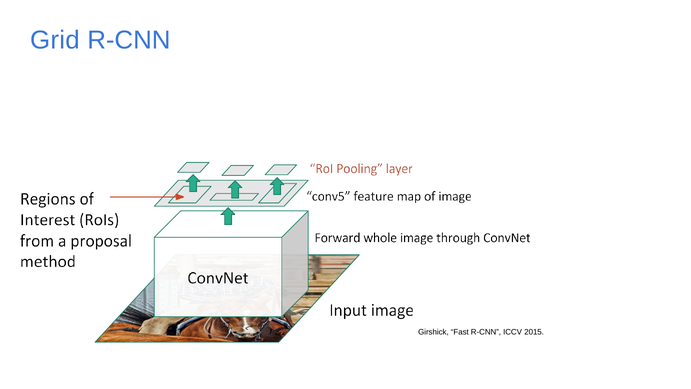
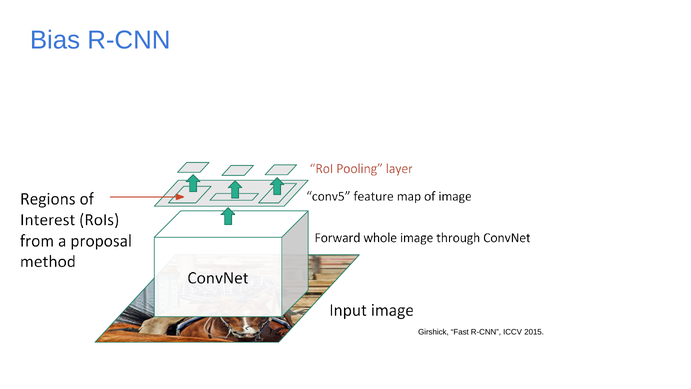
Grid: Grid -> Bias
